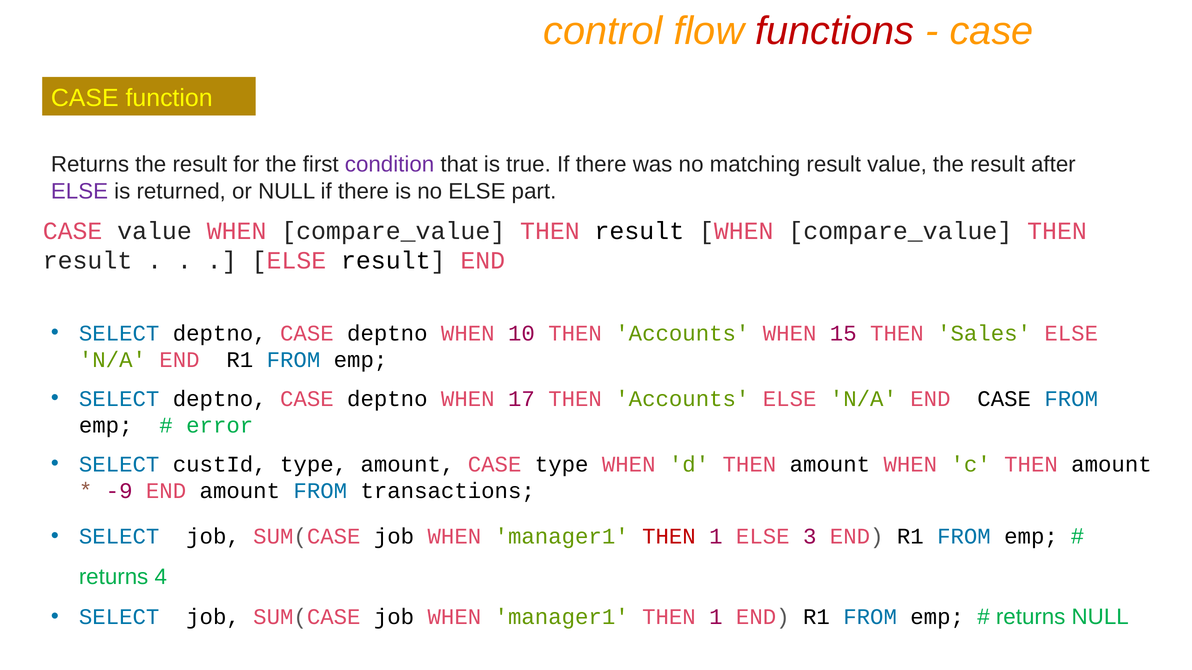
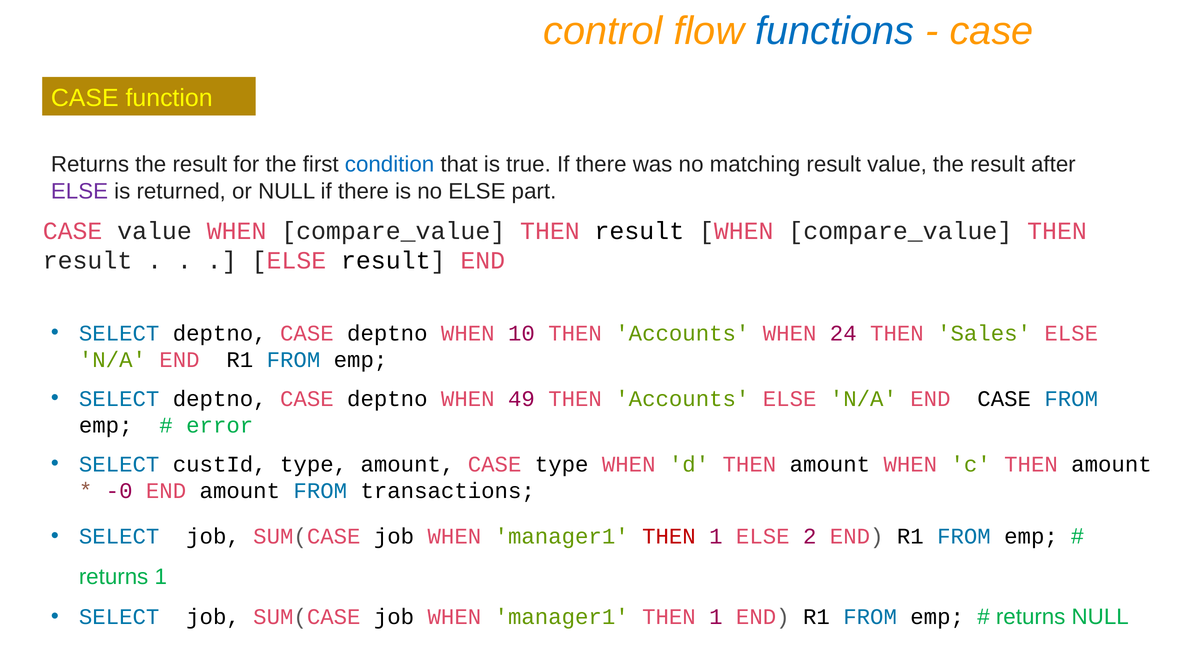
functions colour: red -> blue
condition colour: purple -> blue
15: 15 -> 24
17: 17 -> 49
-9: -9 -> -0
3: 3 -> 2
returns 4: 4 -> 1
